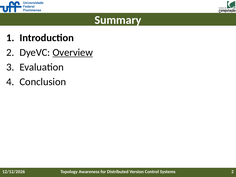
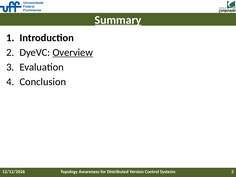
Summary underline: none -> present
